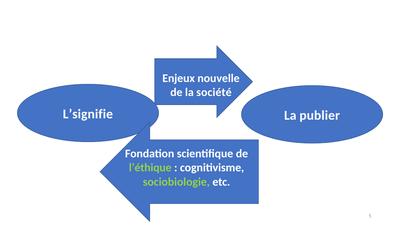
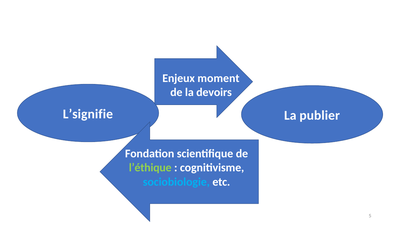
nouvelle: nouvelle -> moment
société: société -> devoirs
sociobiologie colour: light green -> light blue
